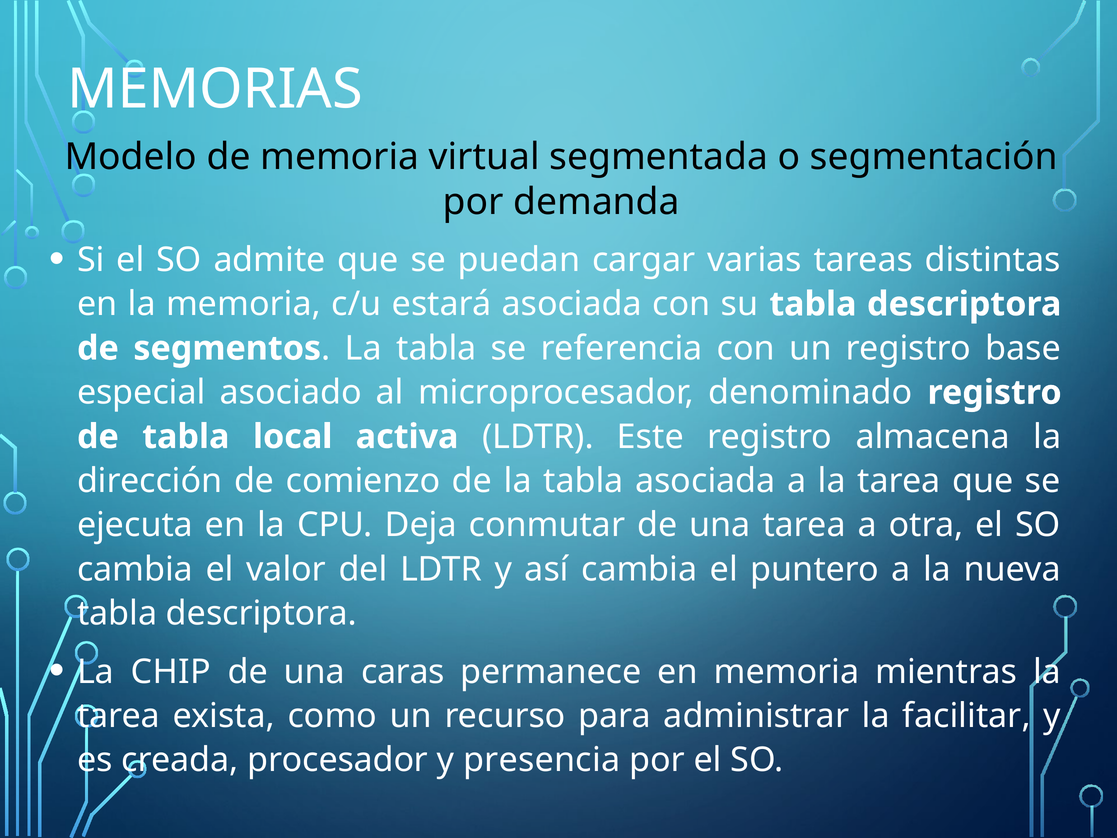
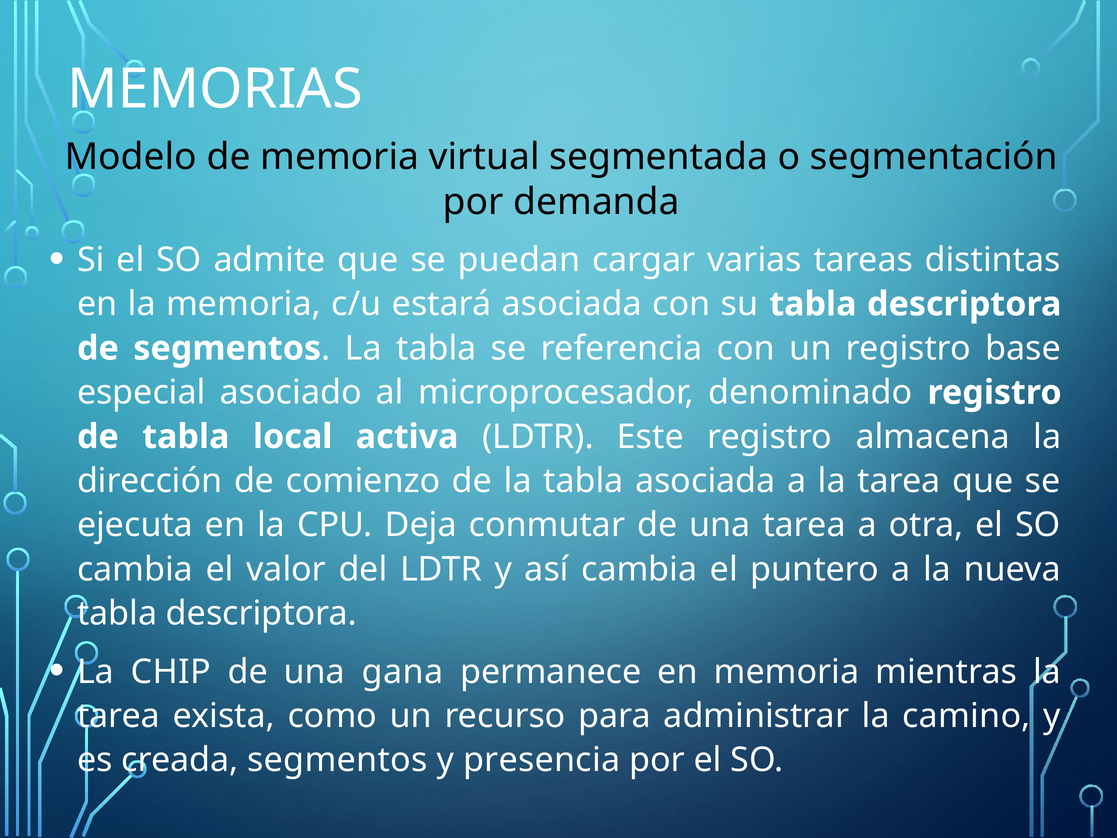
caras: caras -> gana
facilitar: facilitar -> camino
creada procesador: procesador -> segmentos
